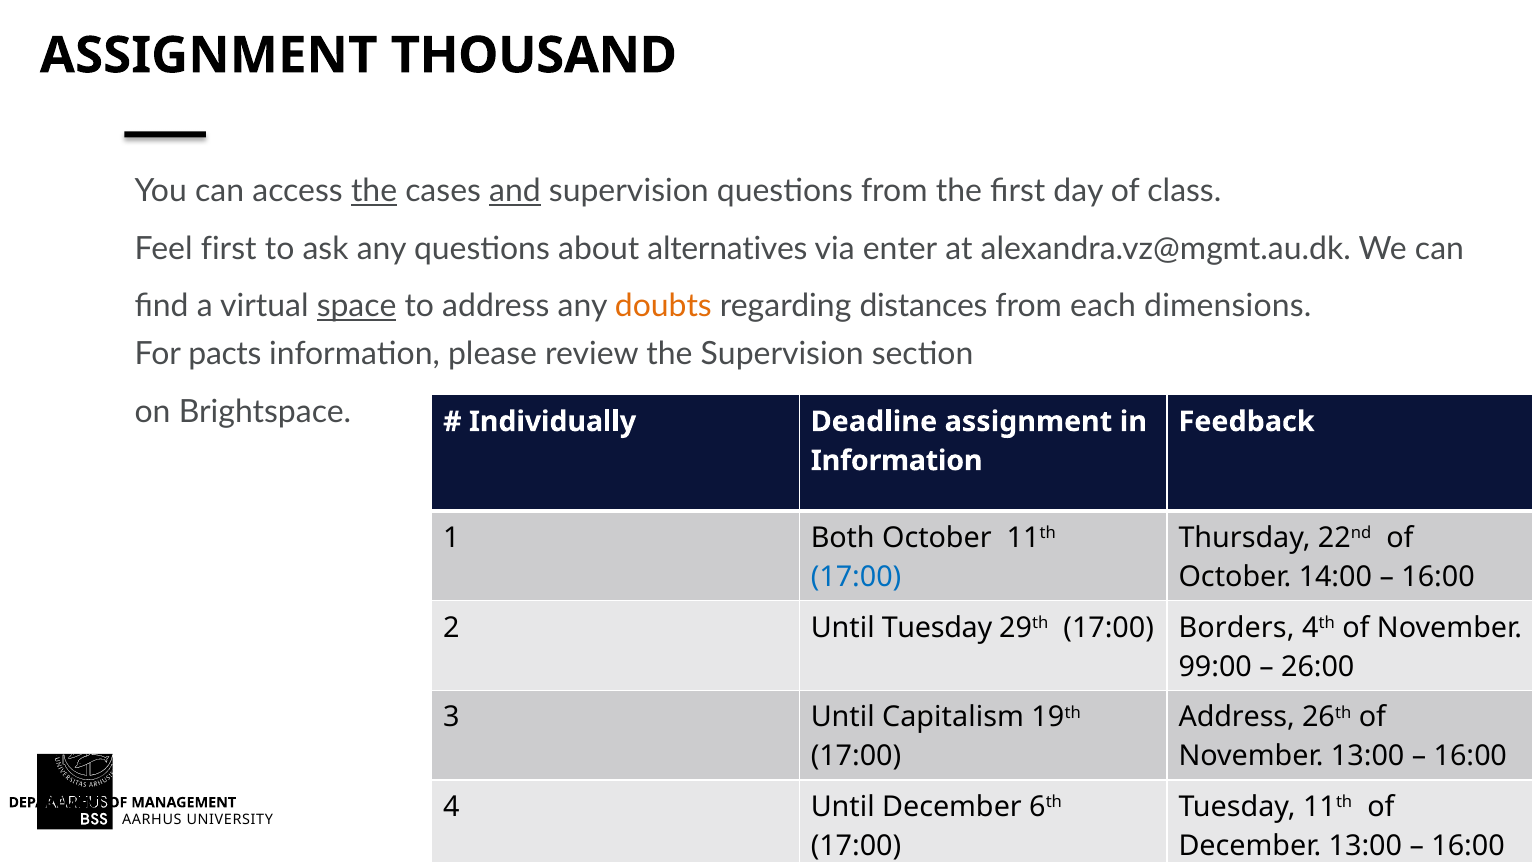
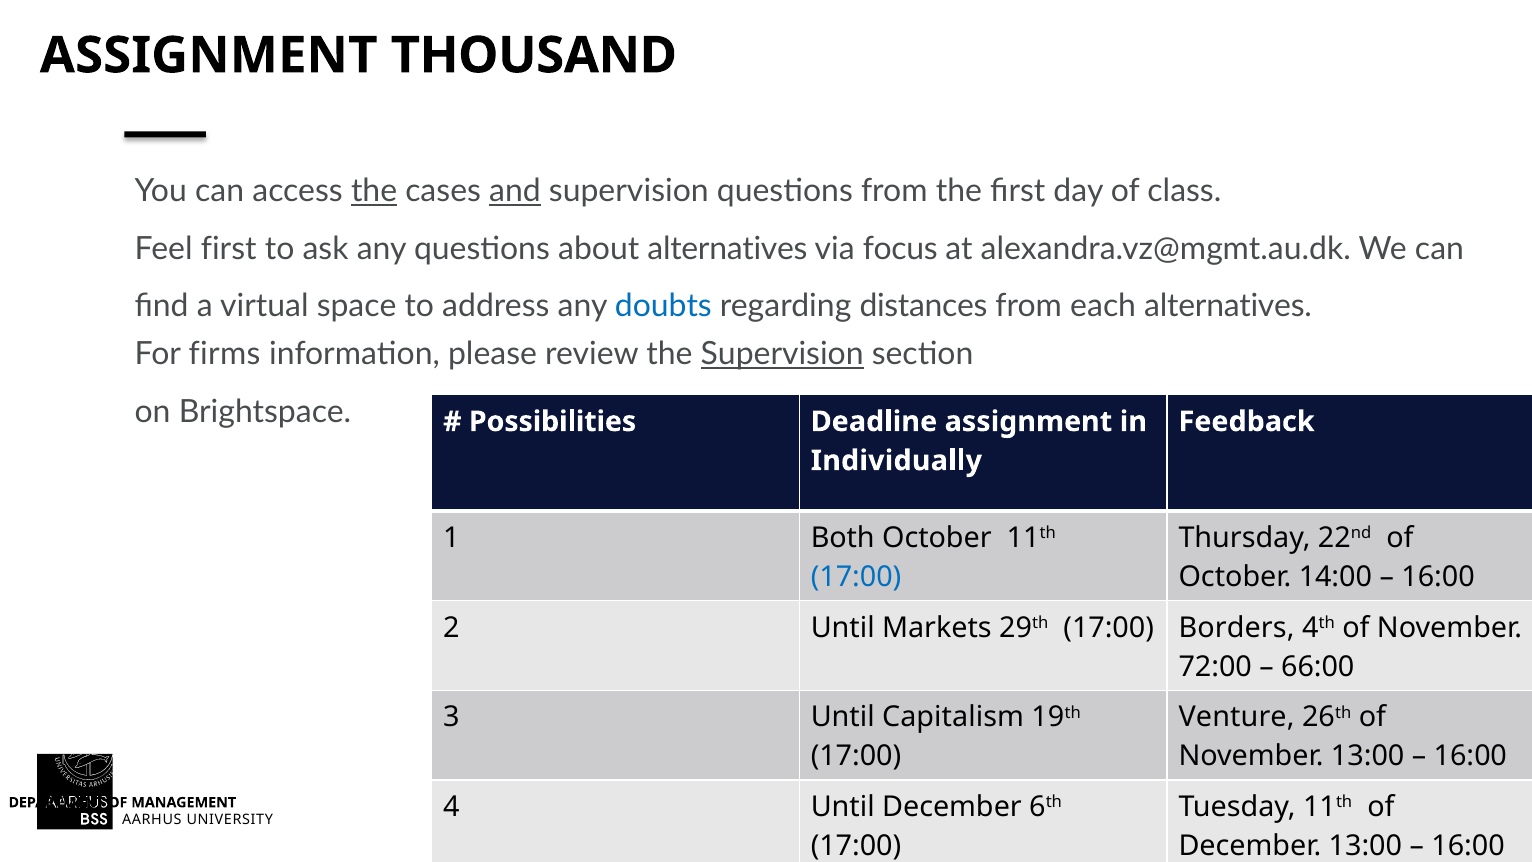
enter: enter -> focus
space underline: present -> none
doubts colour: orange -> blue
each dimensions: dimensions -> alternatives
pacts: pacts -> firms
Supervision at (782, 354) underline: none -> present
Individually: Individually -> Possibilities
Information at (897, 461): Information -> Individually
Until Tuesday: Tuesday -> Markets
99:00: 99:00 -> 72:00
26:00: 26:00 -> 66:00
Address at (1237, 717): Address -> Venture
